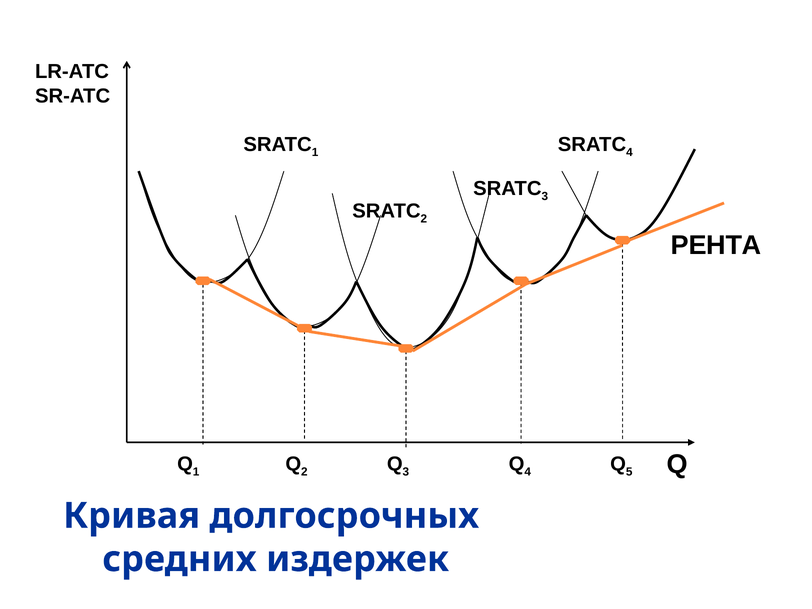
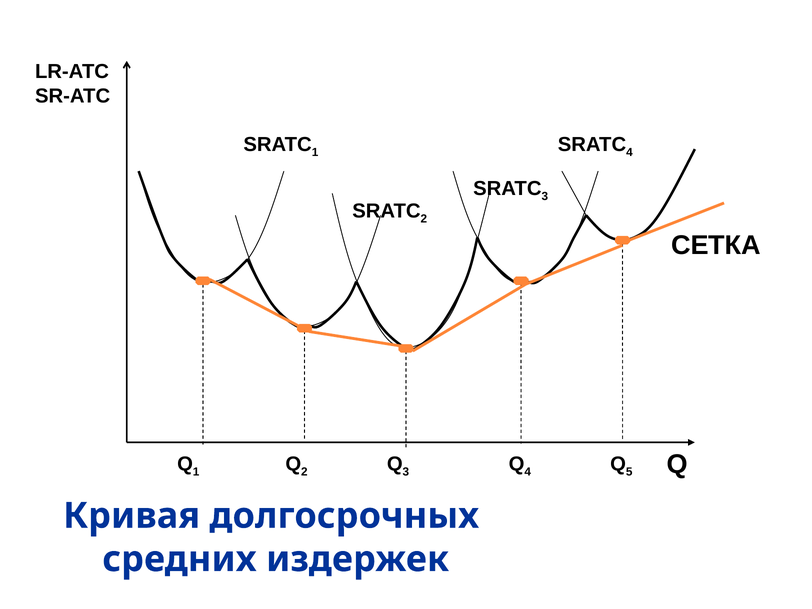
РЕНТА: РЕНТА -> СЕТКА
